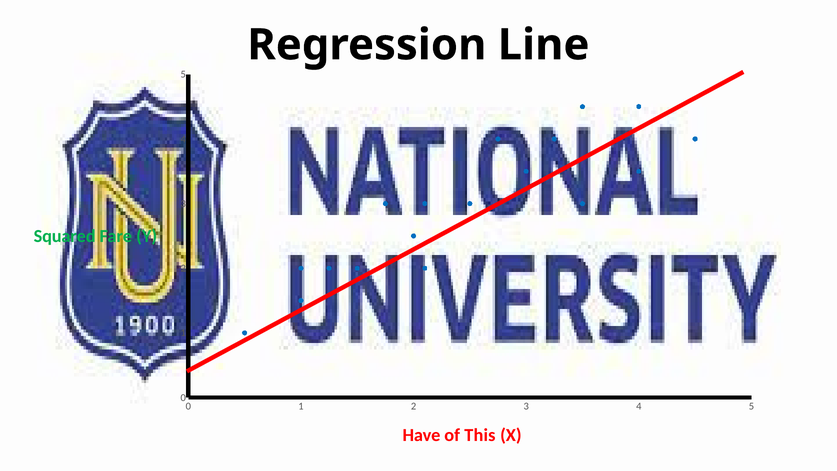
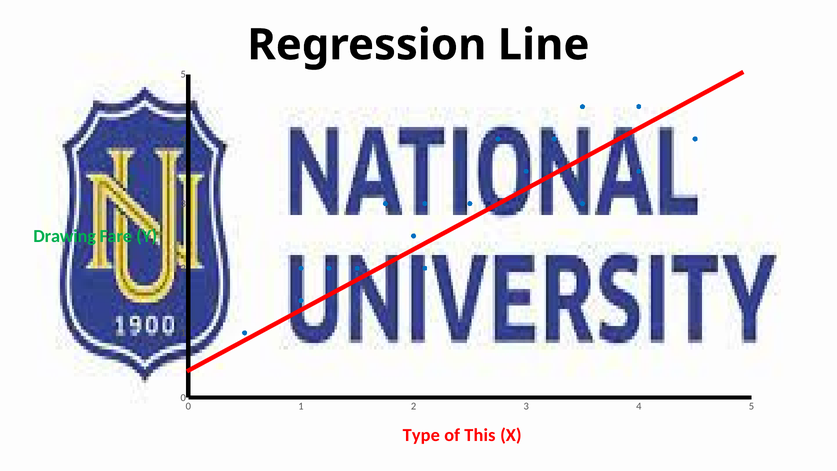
Squared: Squared -> Drawing
Have: Have -> Type
